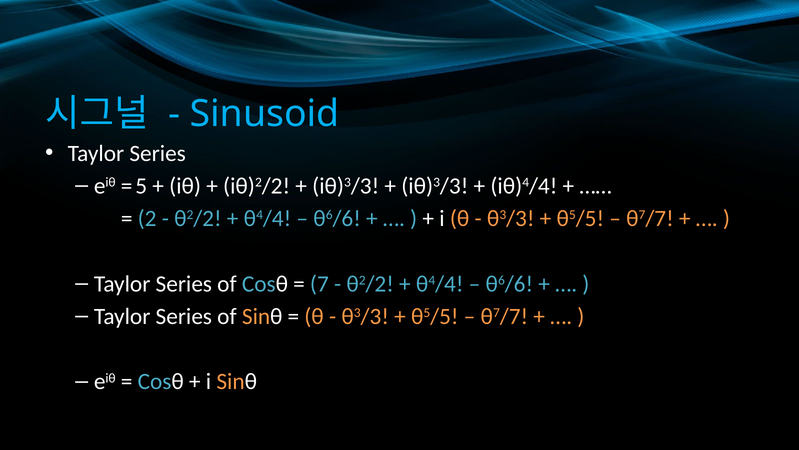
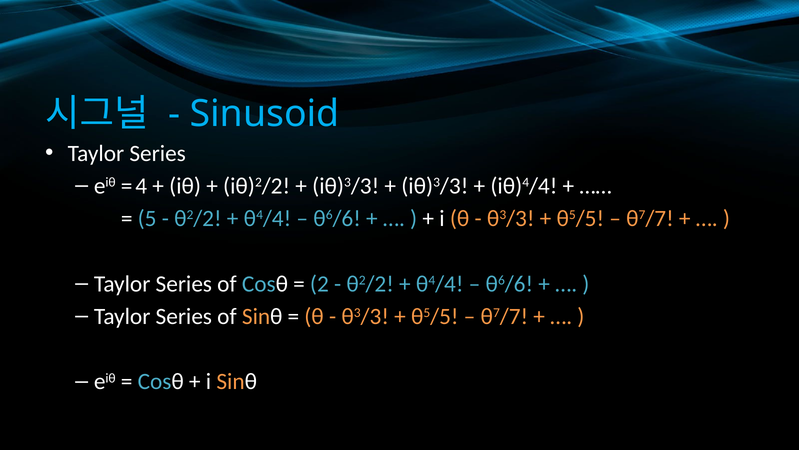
5: 5 -> 4
2: 2 -> 5
7: 7 -> 2
